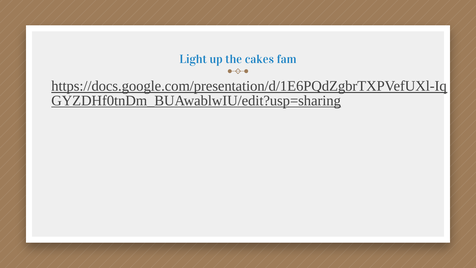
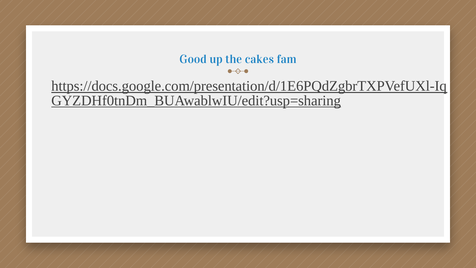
Light: Light -> Good
